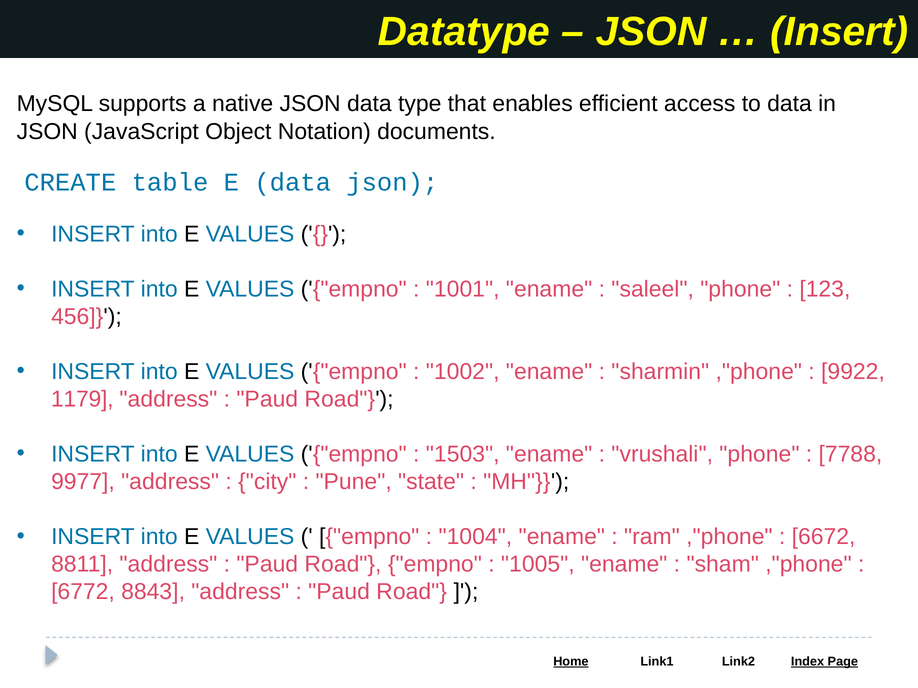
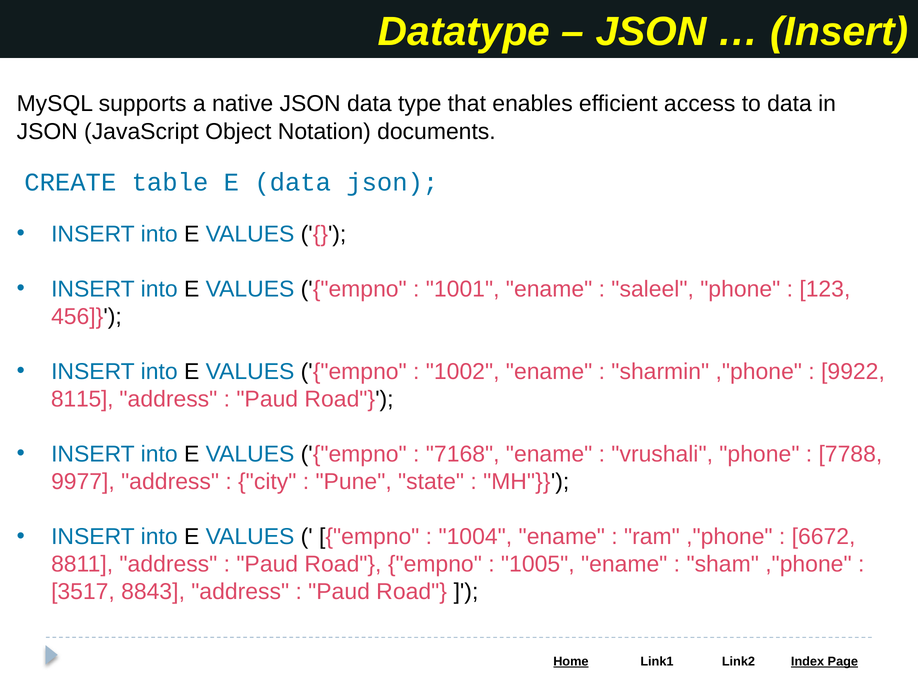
1179: 1179 -> 8115
1503: 1503 -> 7168
6772: 6772 -> 3517
